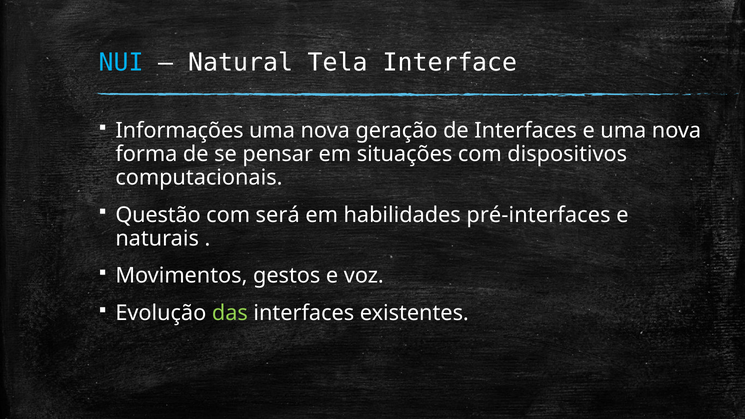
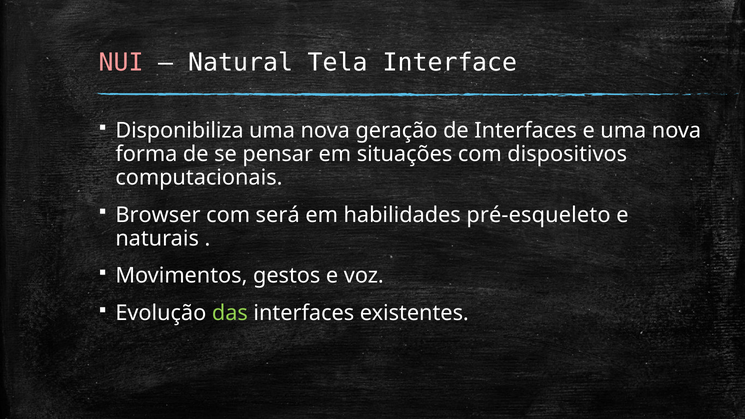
NUI colour: light blue -> pink
Informações: Informações -> Disponibiliza
Questão: Questão -> Browser
pré-interfaces: pré-interfaces -> pré-esqueleto
